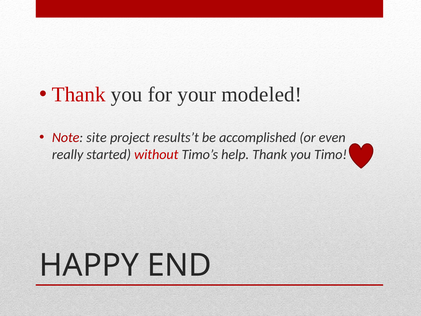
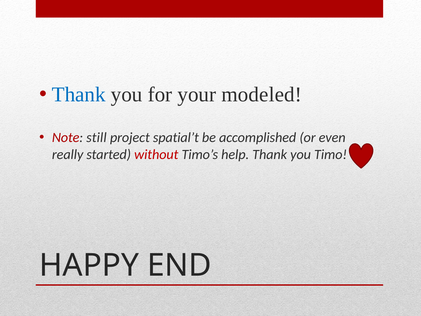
Thank at (79, 94) colour: red -> blue
site: site -> still
results’t: results’t -> spatial’t
